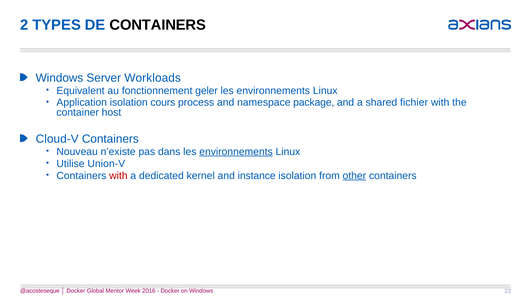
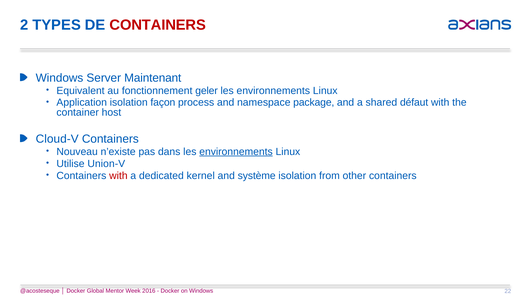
CONTAINERS at (158, 25) colour: black -> red
Workloads: Workloads -> Maintenant
cours: cours -> façon
fichier: fichier -> défaut
instance: instance -> système
other underline: present -> none
